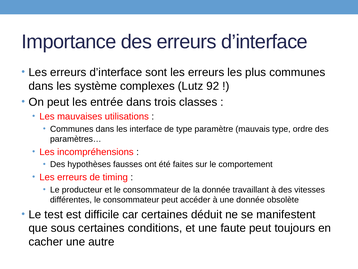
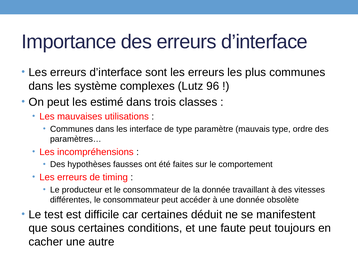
92: 92 -> 96
entrée: entrée -> estimé
